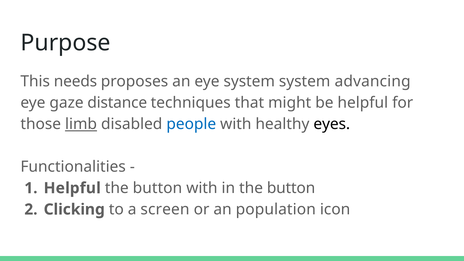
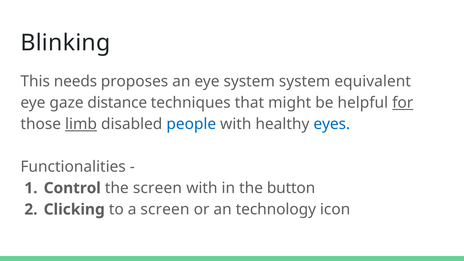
Purpose: Purpose -> Blinking
advancing: advancing -> equivalent
for underline: none -> present
eyes colour: black -> blue
Helpful at (72, 188): Helpful -> Control
button at (157, 188): button -> screen
population: population -> technology
